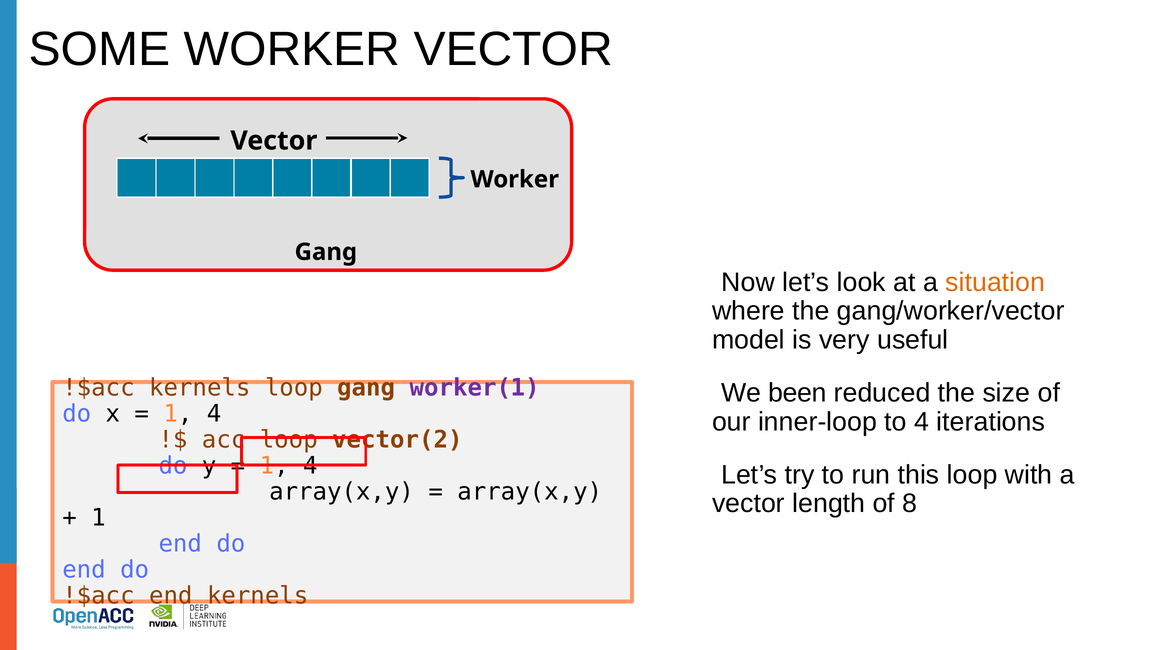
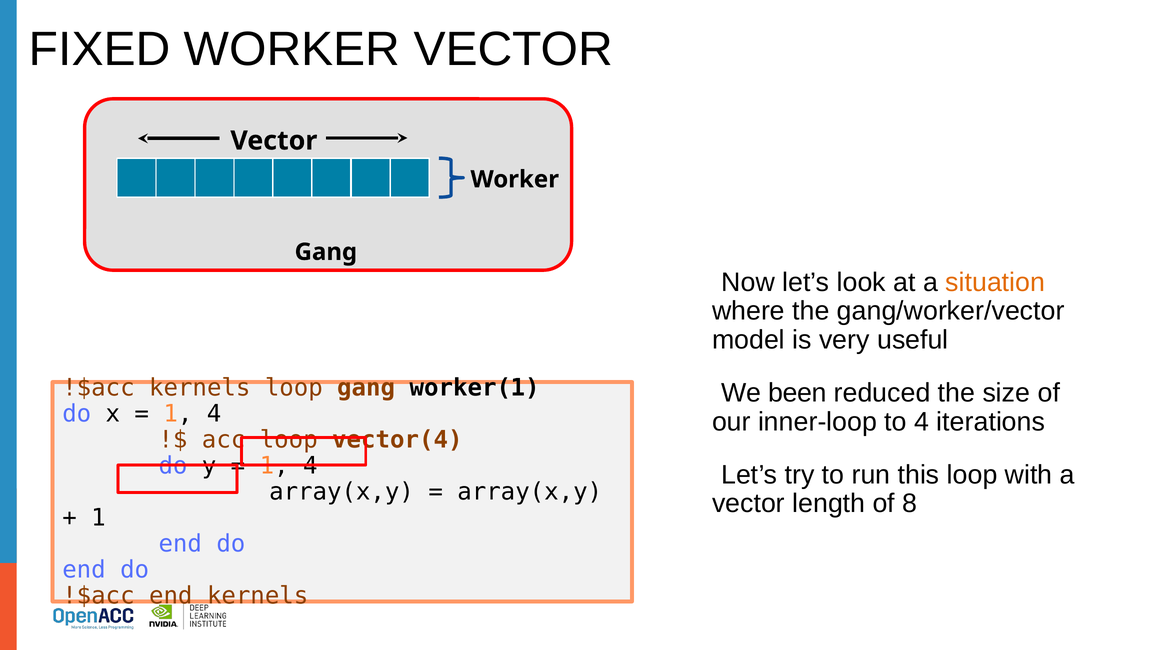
SOME: SOME -> FIXED
worker(1 colour: purple -> black
vector(2: vector(2 -> vector(4
